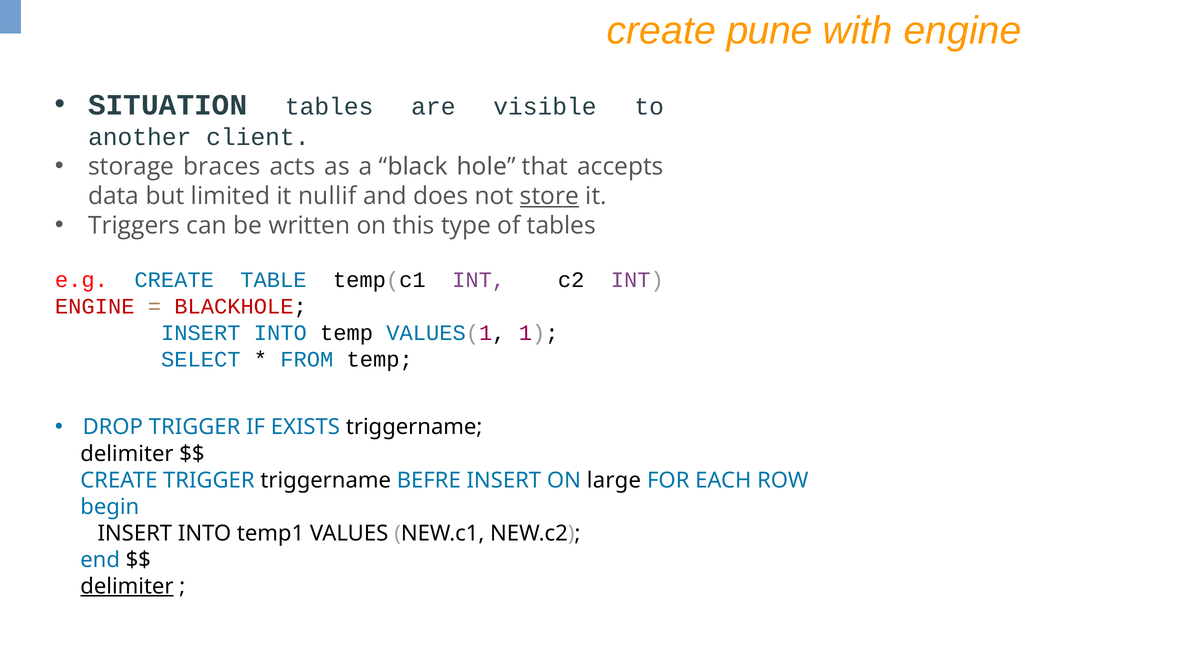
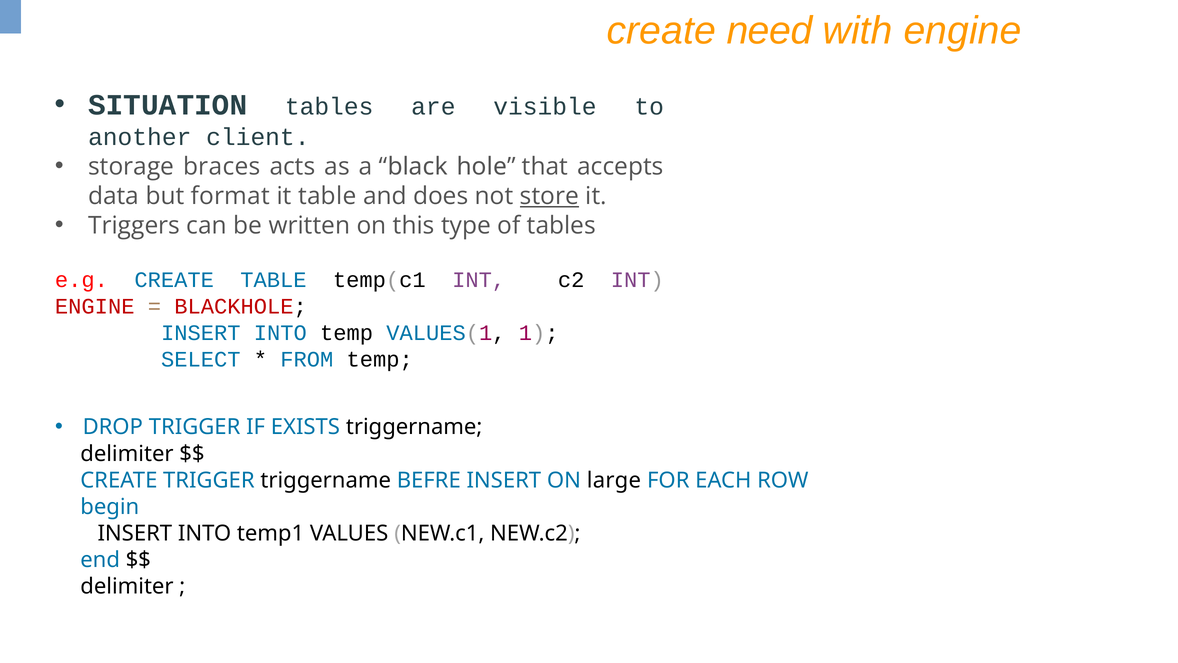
pune: pune -> need
limited: limited -> format
it nullif: nullif -> table
delimiter at (127, 586) underline: present -> none
